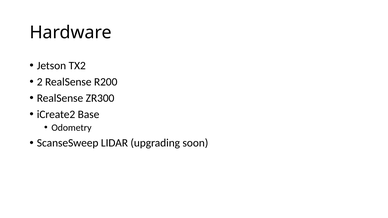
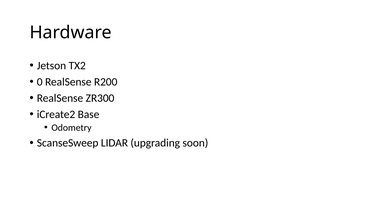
2: 2 -> 0
